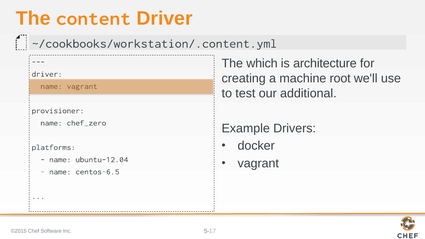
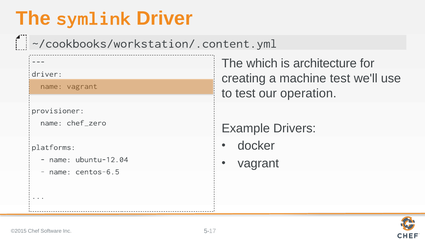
content: content -> symlink
machine root: root -> test
additional: additional -> operation
